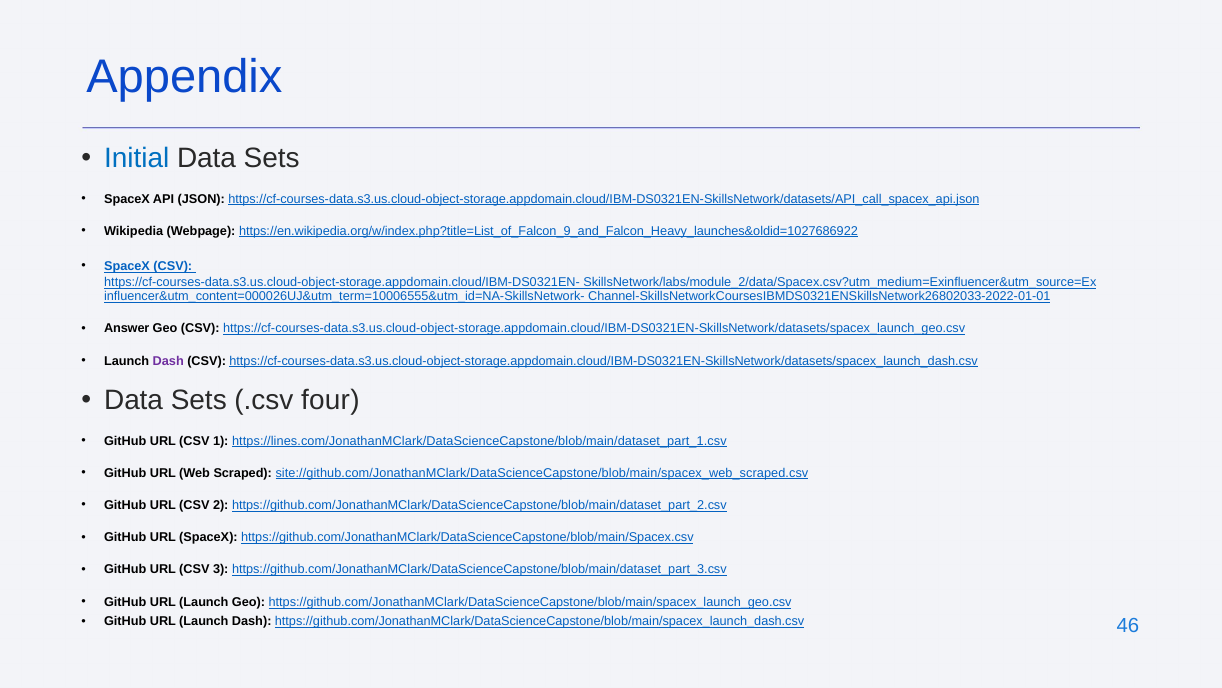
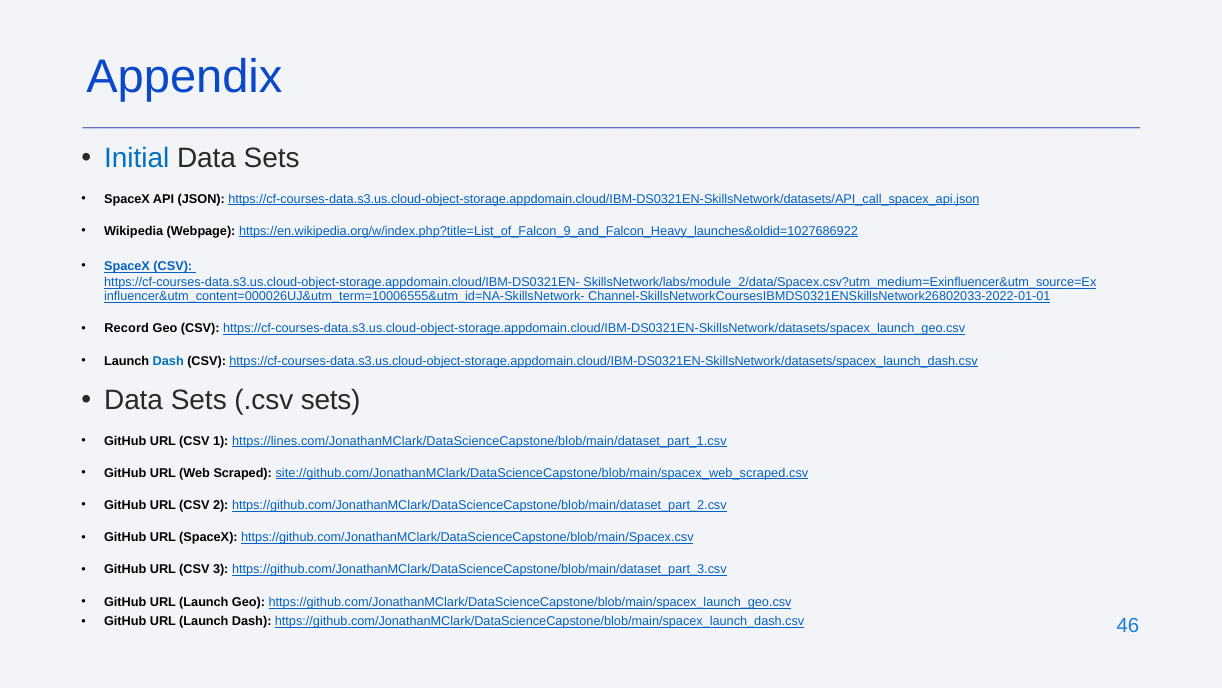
Answer: Answer -> Record
Dash at (168, 361) colour: purple -> blue
.csv four: four -> sets
